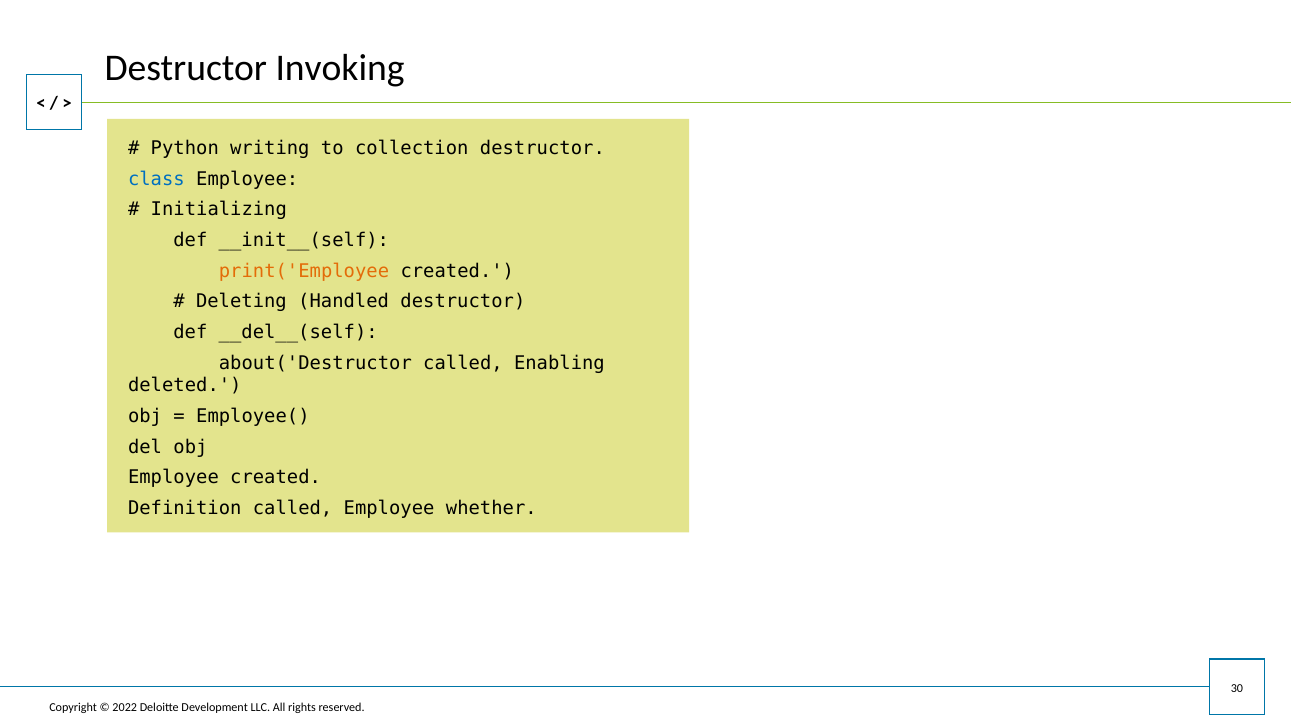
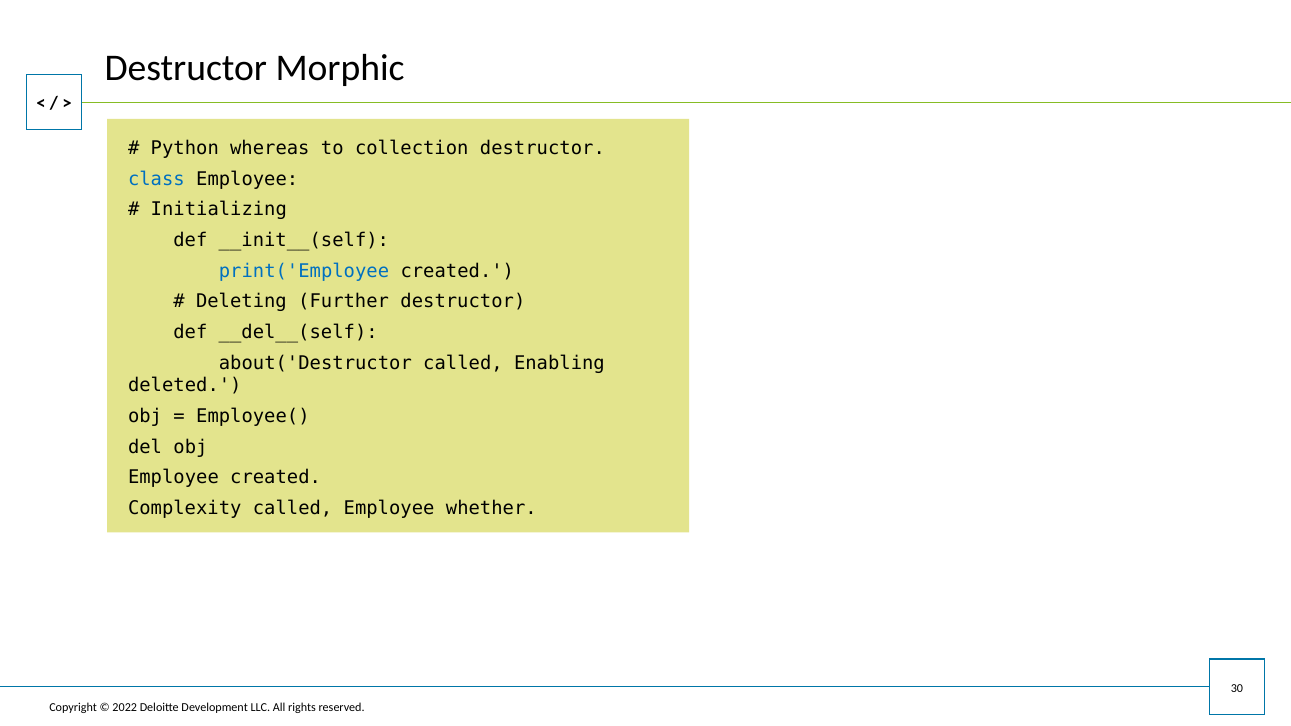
Invoking: Invoking -> Morphic
writing: writing -> whereas
print('Employee colour: orange -> blue
Handled: Handled -> Further
Definition: Definition -> Complexity
